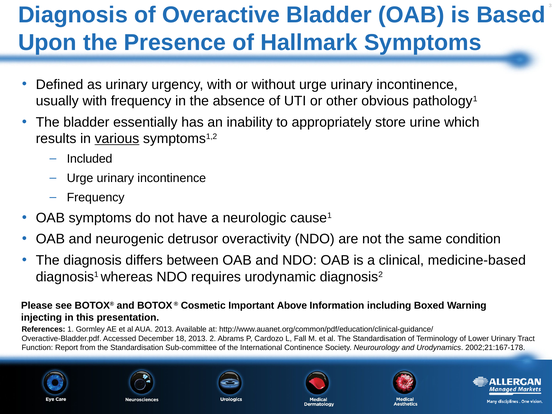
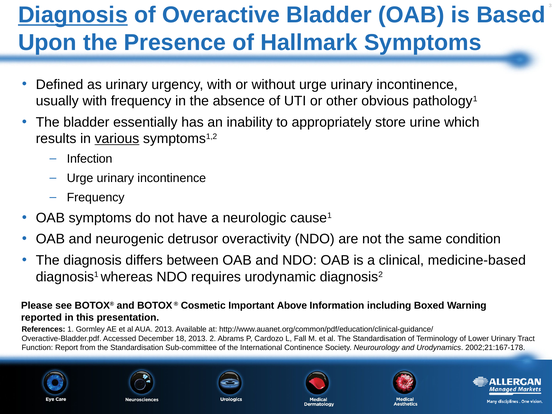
Diagnosis at (73, 15) underline: none -> present
Included: Included -> Infection
injecting: injecting -> reported
